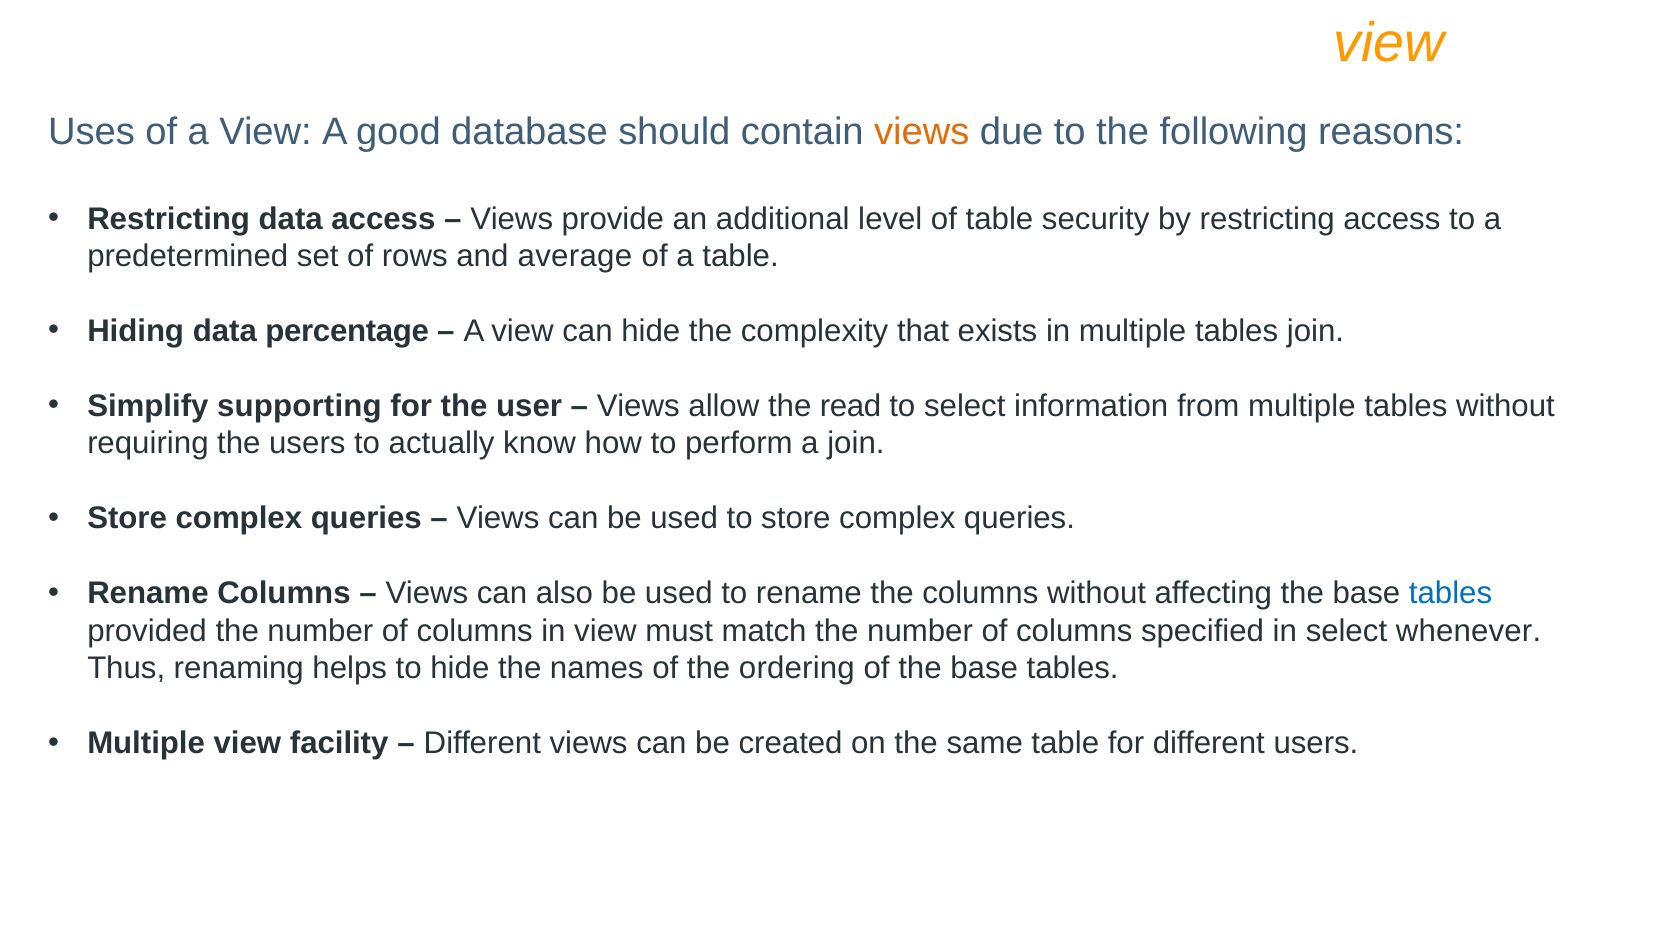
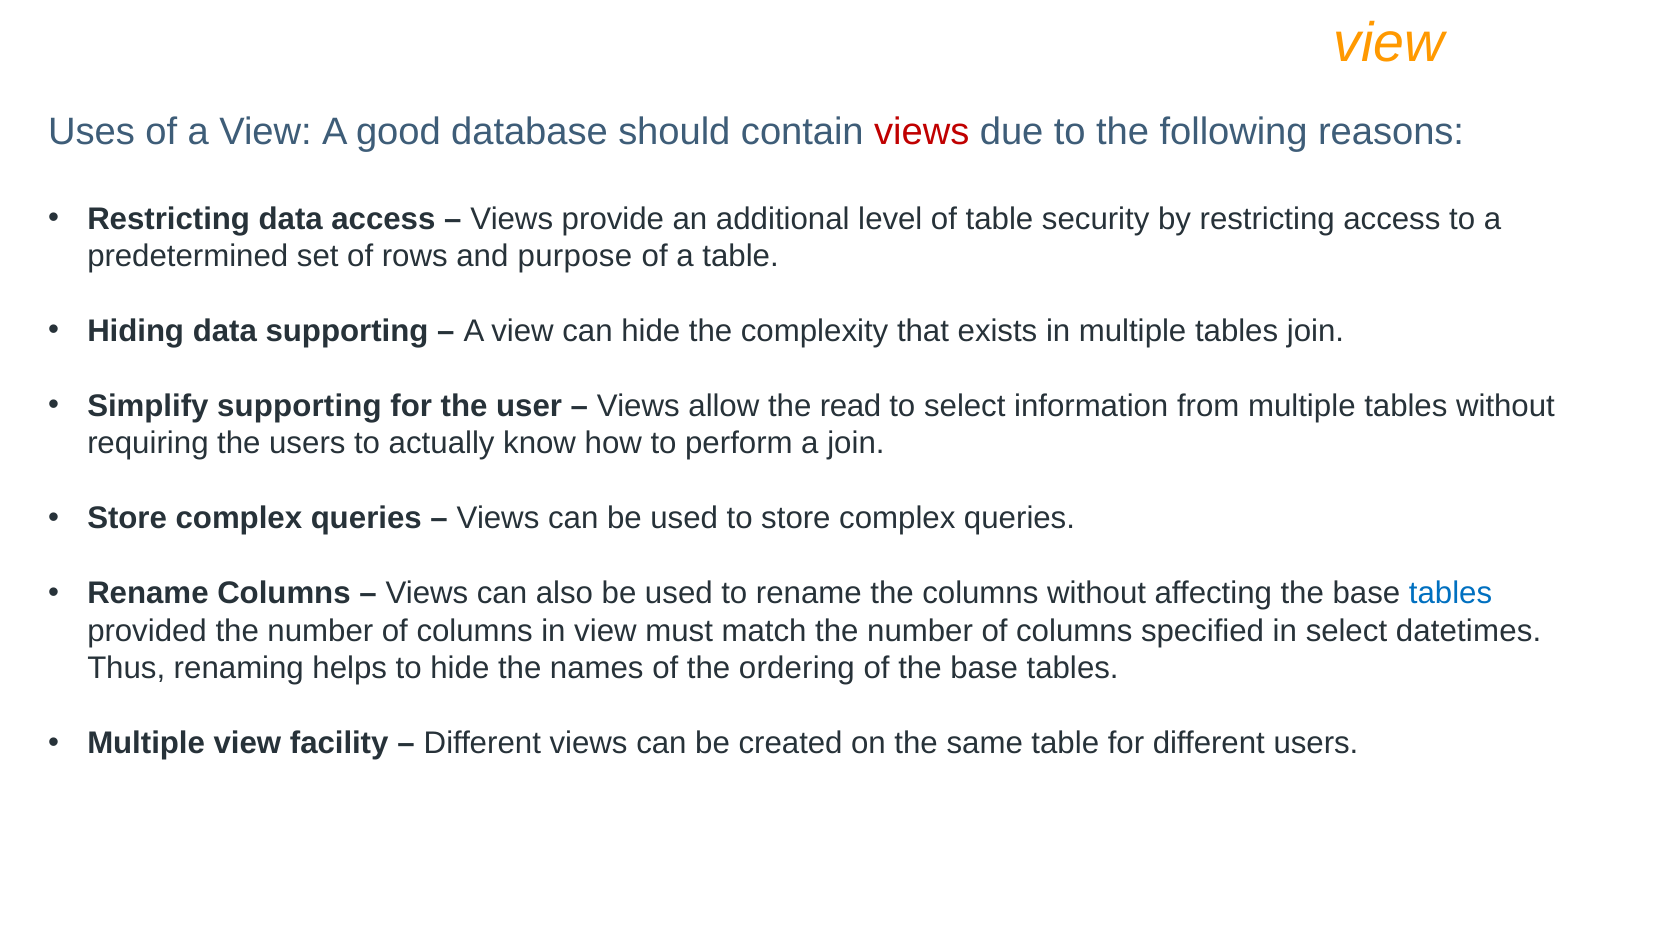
views at (922, 132) colour: orange -> red
average: average -> purpose
data percentage: percentage -> supporting
whenever: whenever -> datetimes
